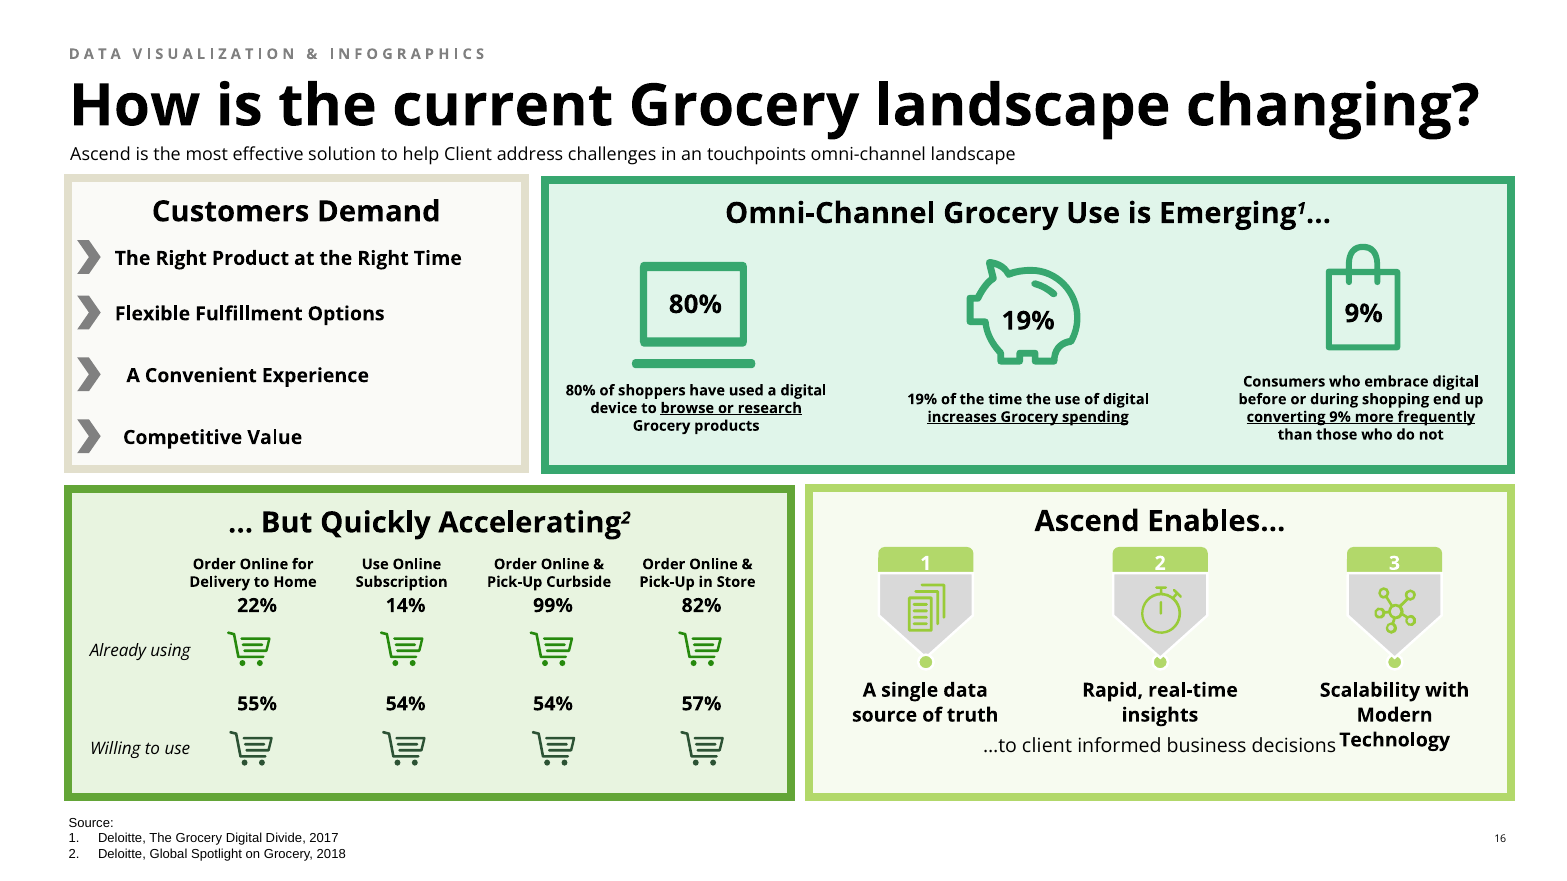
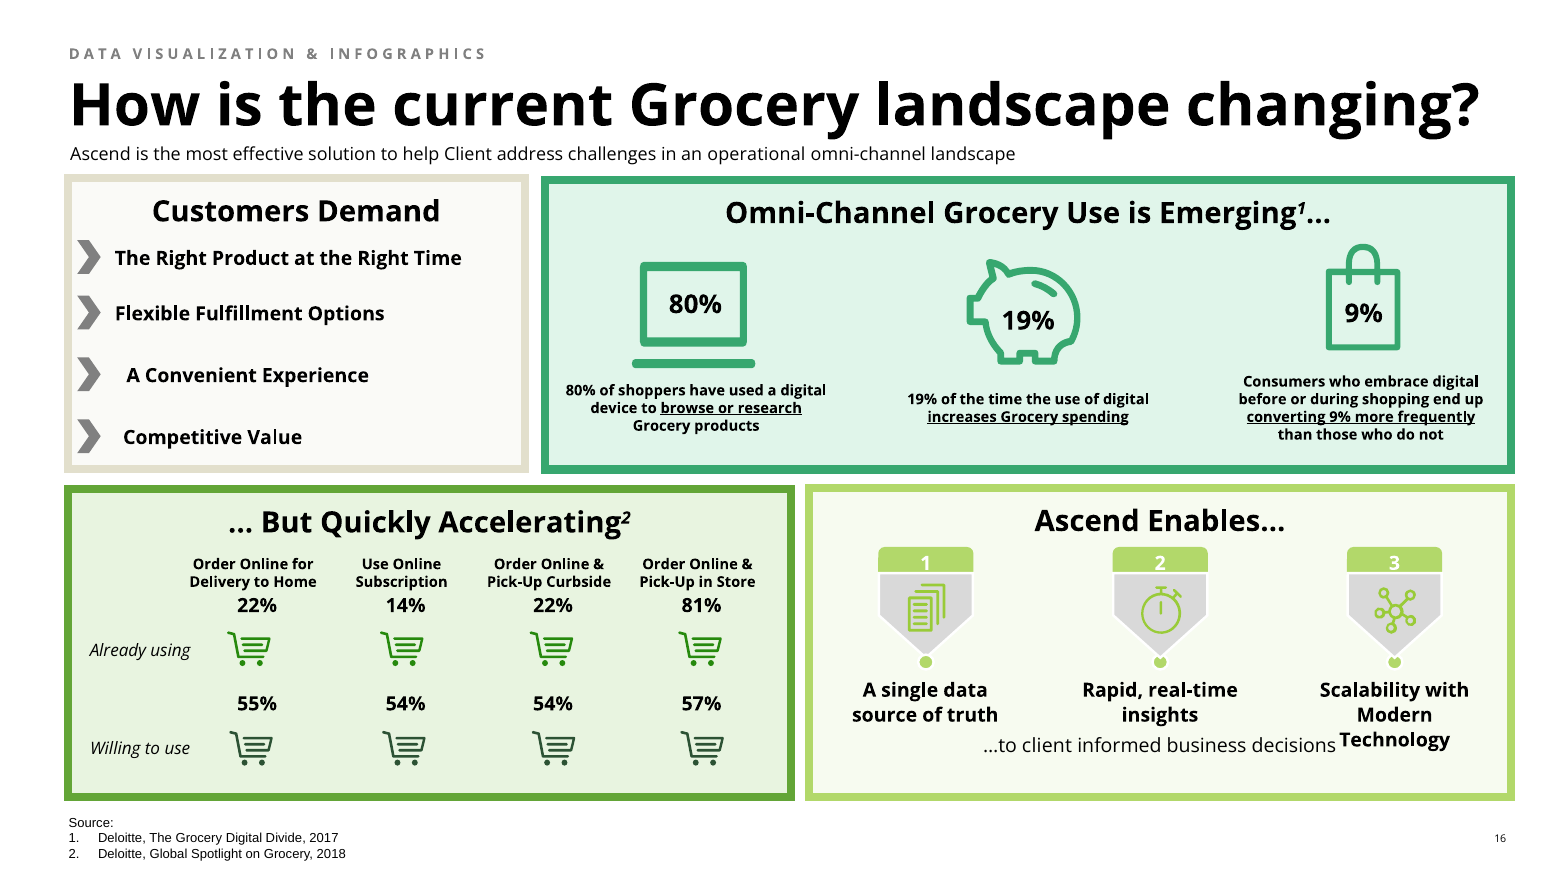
touchpoints: touchpoints -> operational
99% at (553, 606): 99% -> 22%
82%: 82% -> 81%
